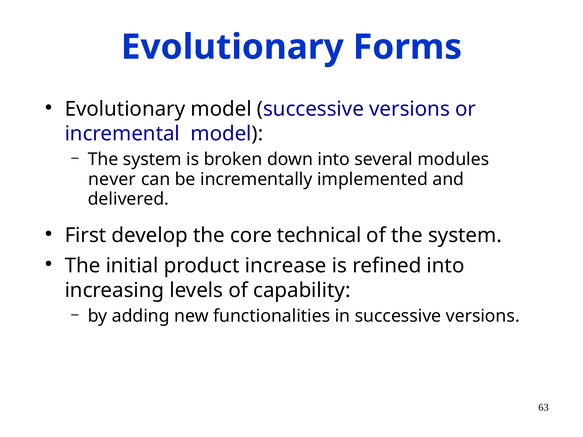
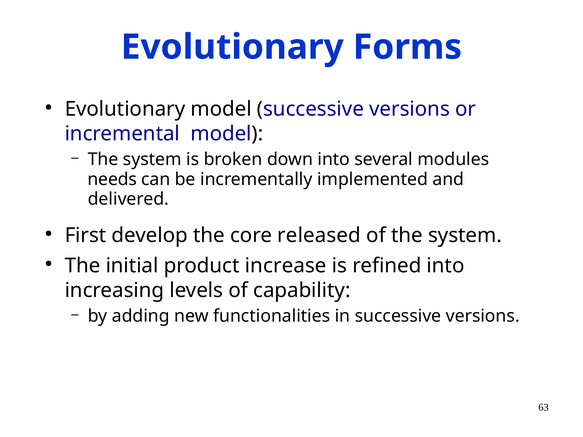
never: never -> needs
technical: technical -> released
